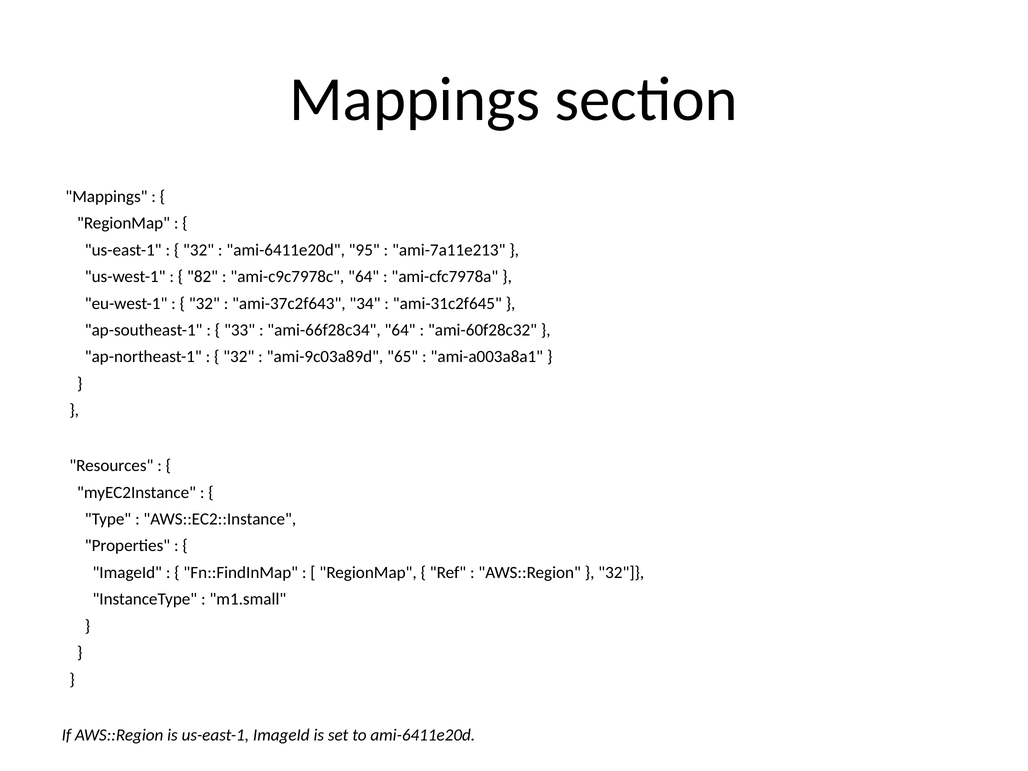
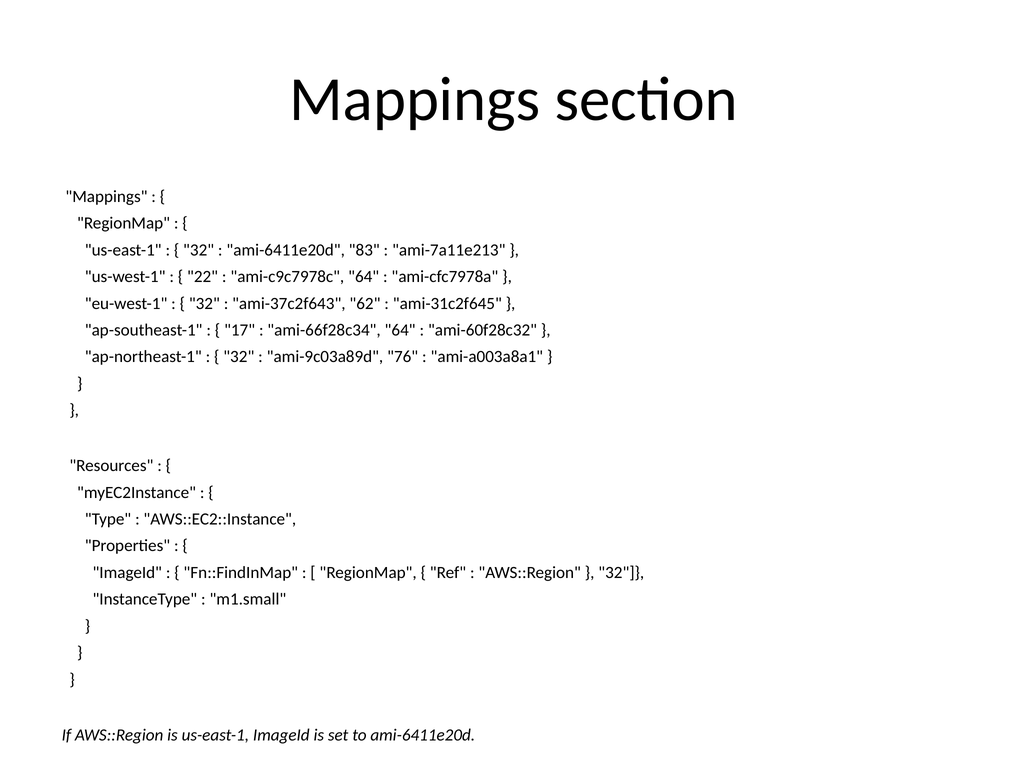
95: 95 -> 83
82: 82 -> 22
34: 34 -> 62
33: 33 -> 17
65: 65 -> 76
